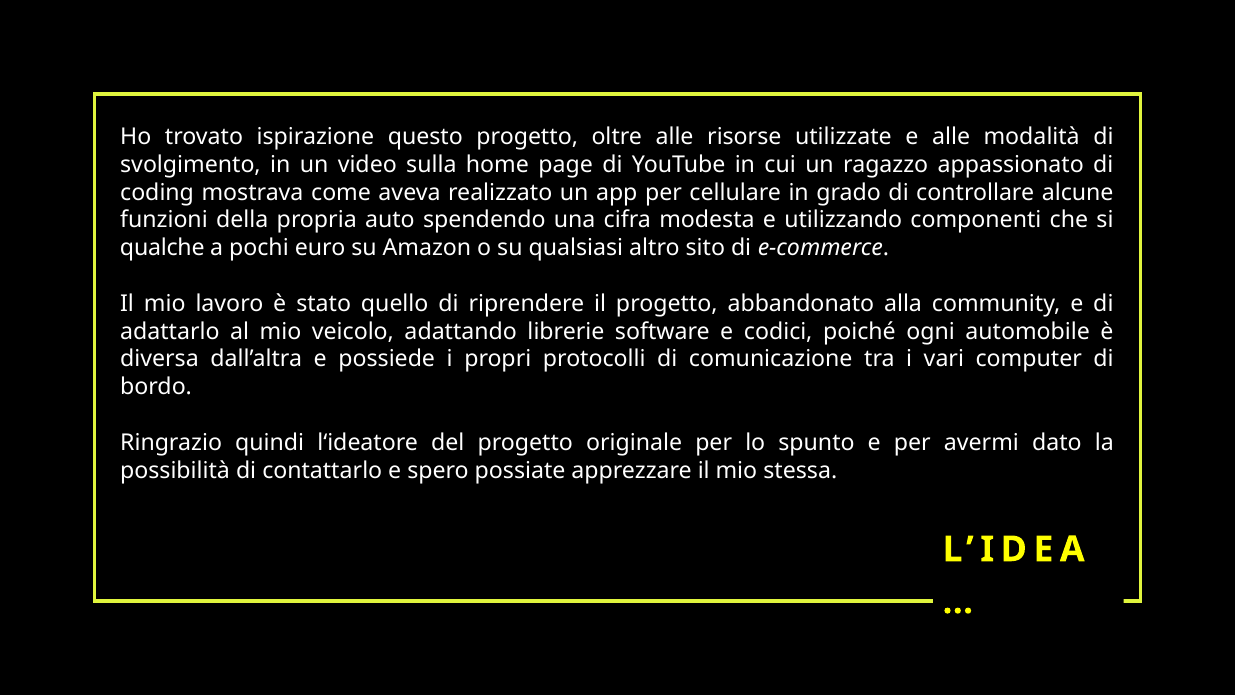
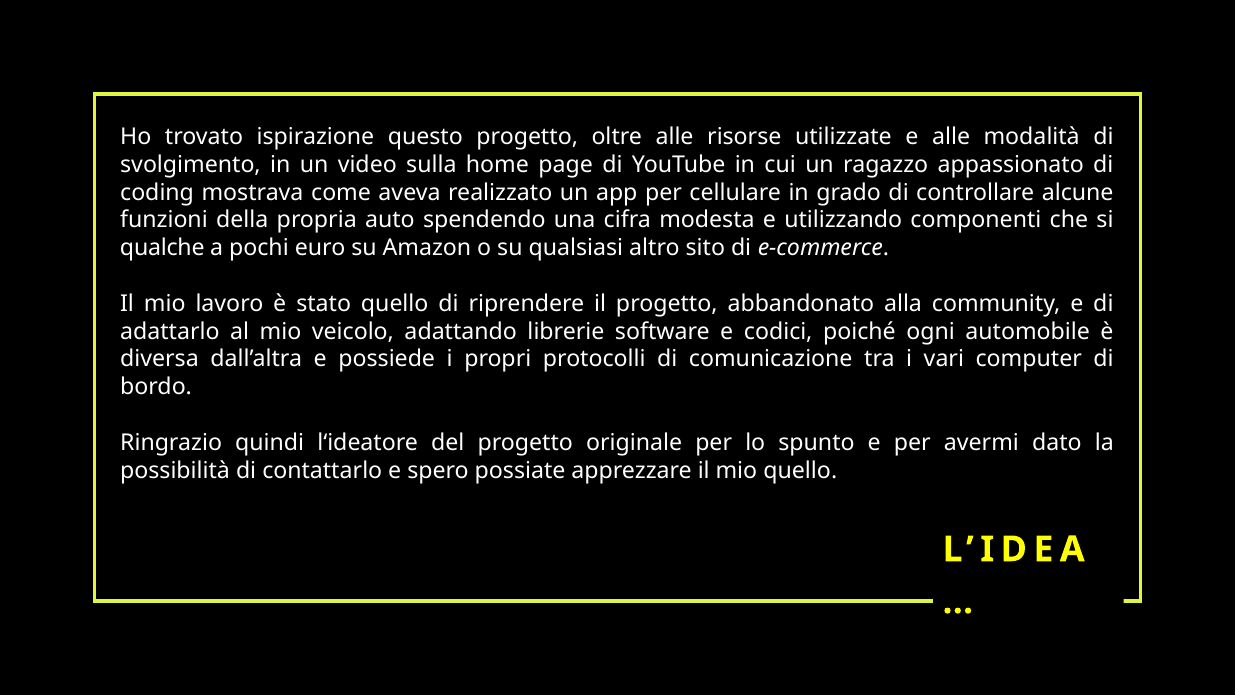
mio stessa: stessa -> quello
